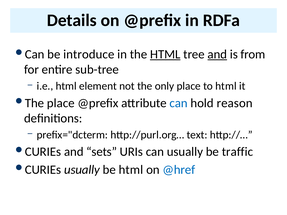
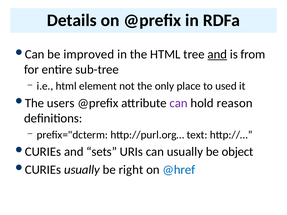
introduce: introduce -> improved
HTML at (165, 54) underline: present -> none
to html: html -> used
place at (61, 103): place -> users
can at (179, 103) colour: blue -> purple
traffic: traffic -> object
be html: html -> right
